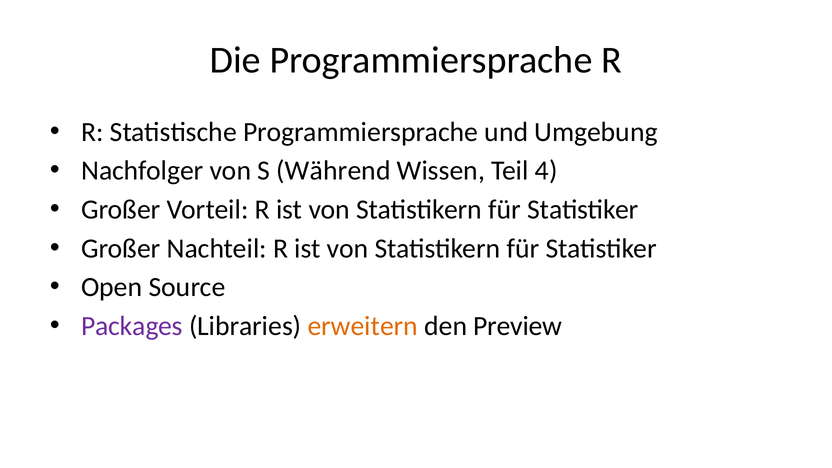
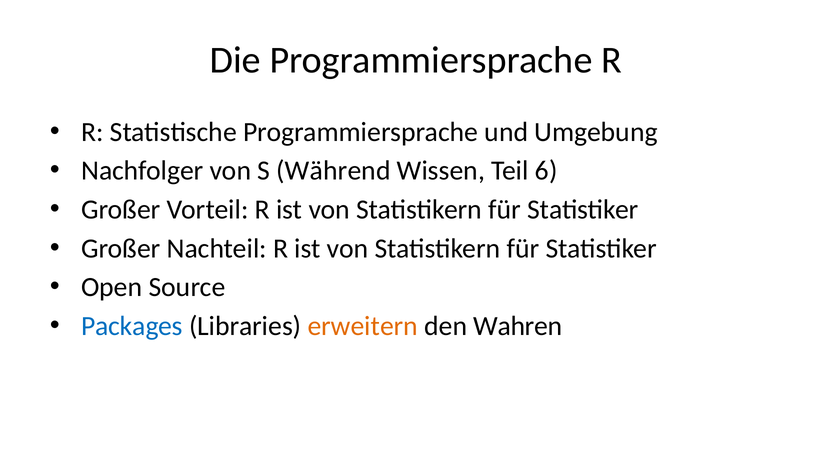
4: 4 -> 6
Packages colour: purple -> blue
Preview: Preview -> Wahren
